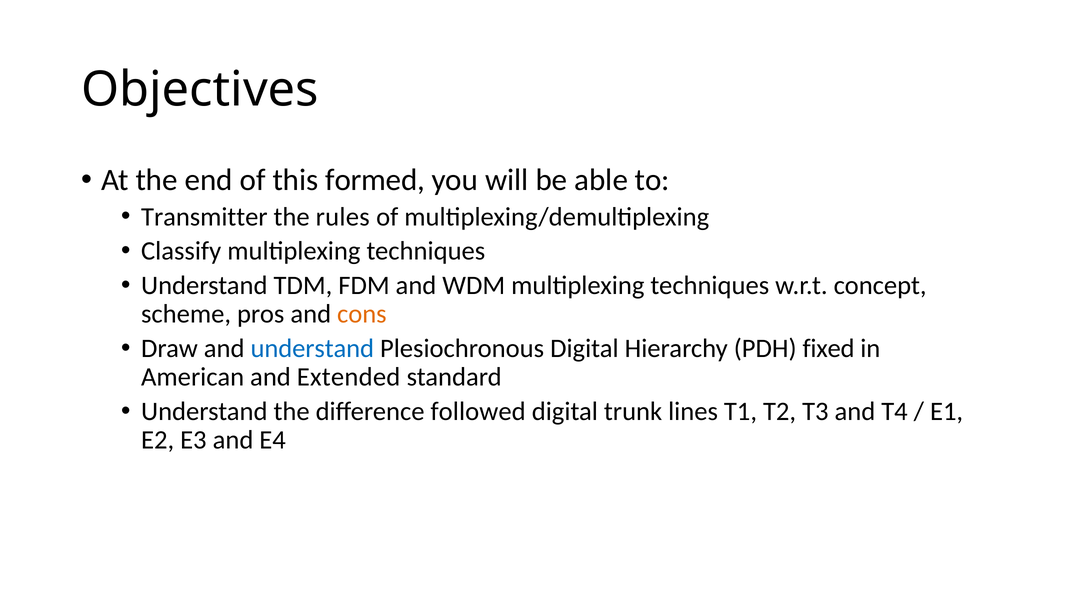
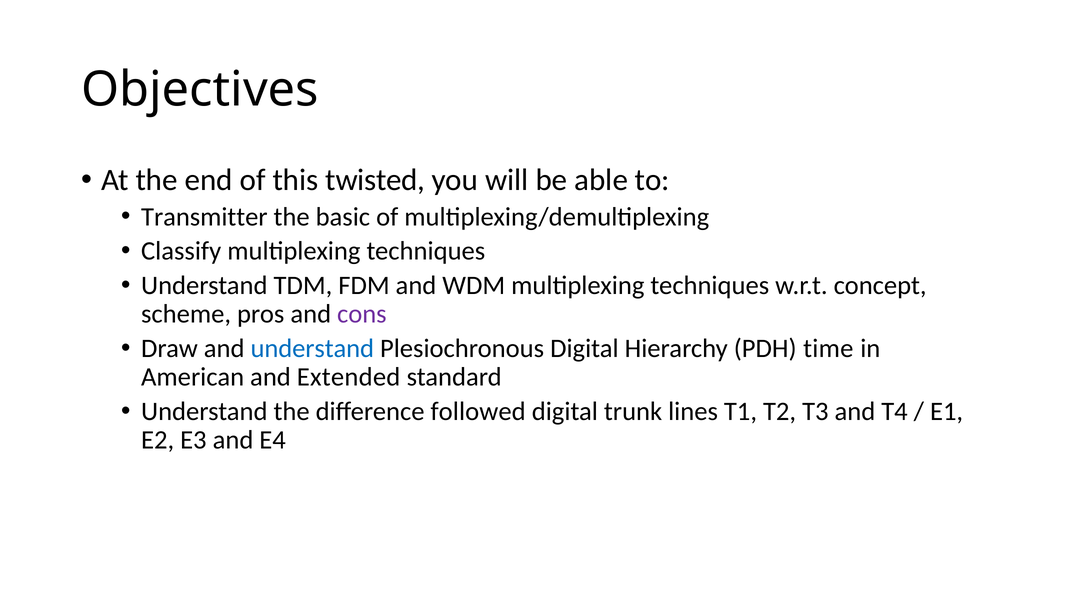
formed: formed -> twisted
rules: rules -> basic
cons colour: orange -> purple
fixed: fixed -> time
